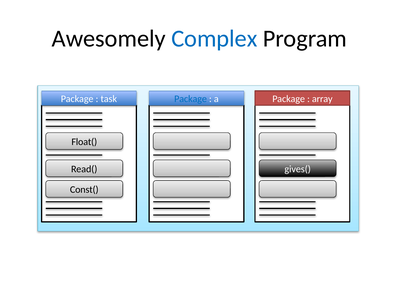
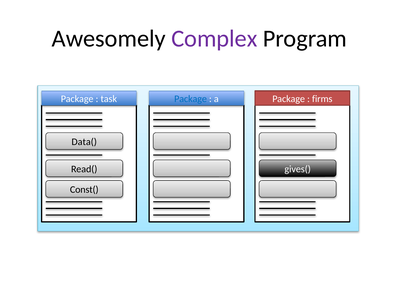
Complex colour: blue -> purple
array: array -> firms
Float(: Float( -> Data(
